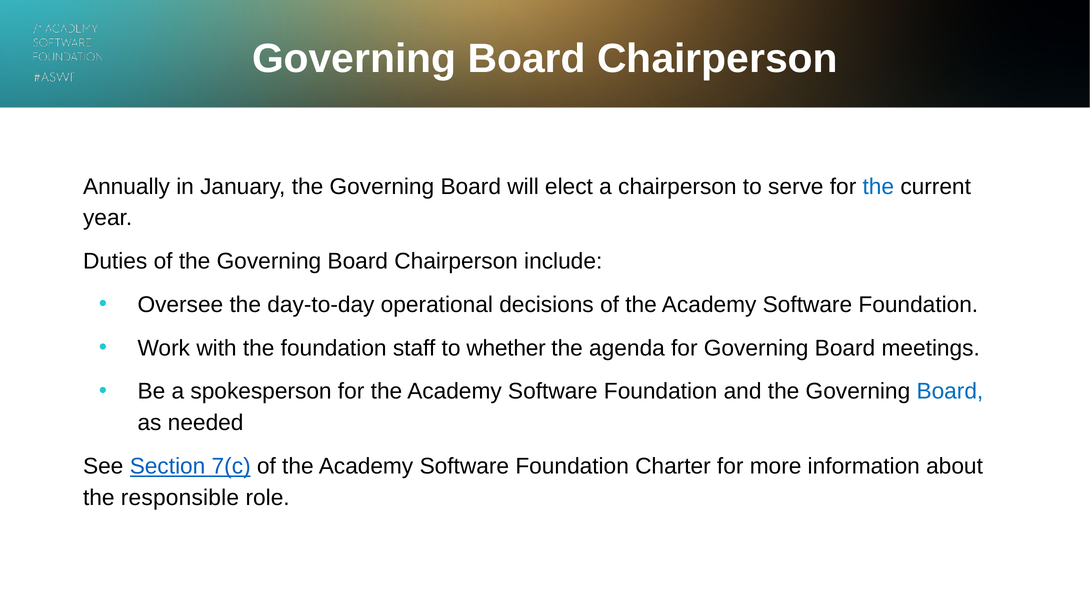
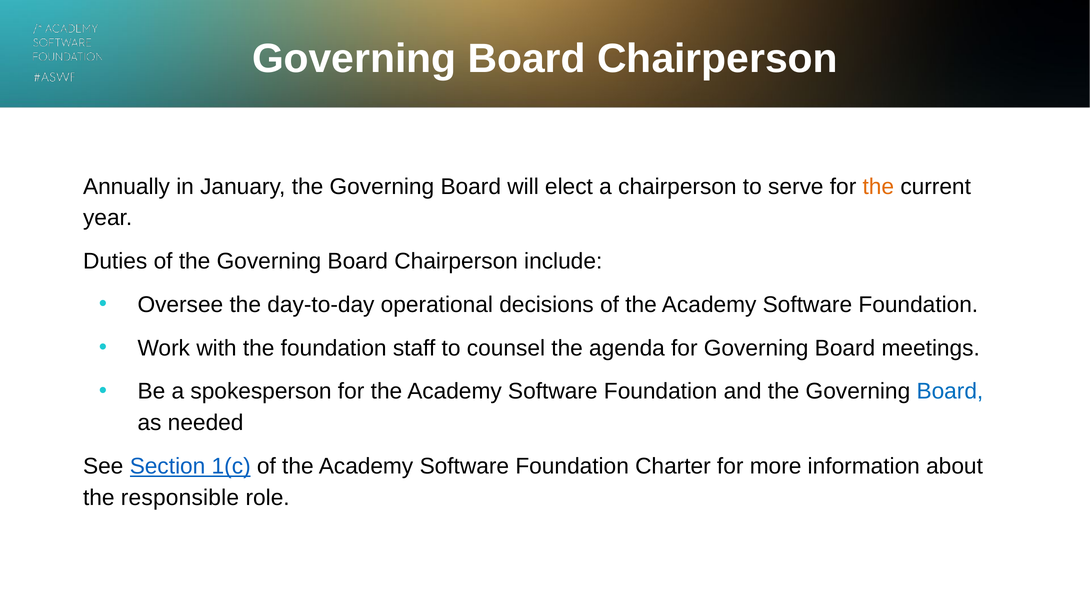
the at (878, 187) colour: blue -> orange
whether: whether -> counsel
7(c: 7(c -> 1(c
